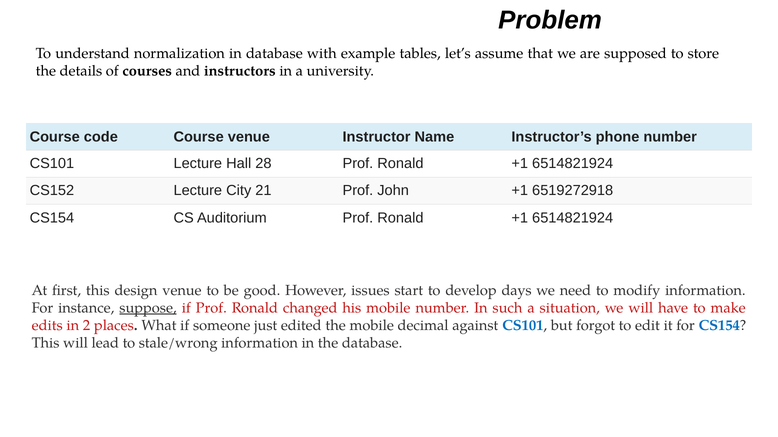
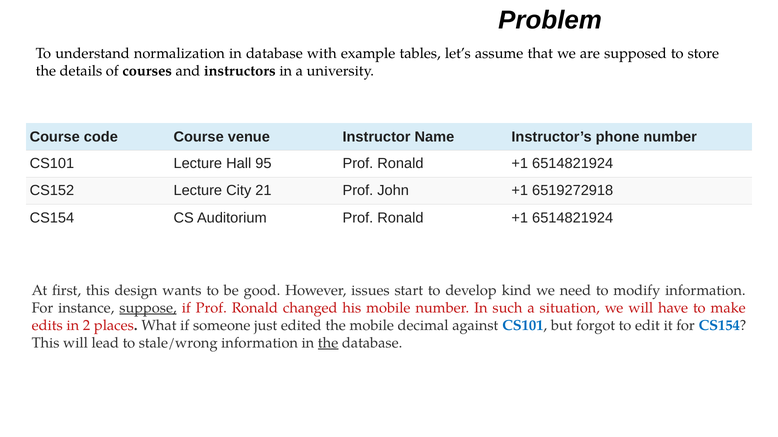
28: 28 -> 95
design venue: venue -> wants
days: days -> kind
the at (328, 343) underline: none -> present
